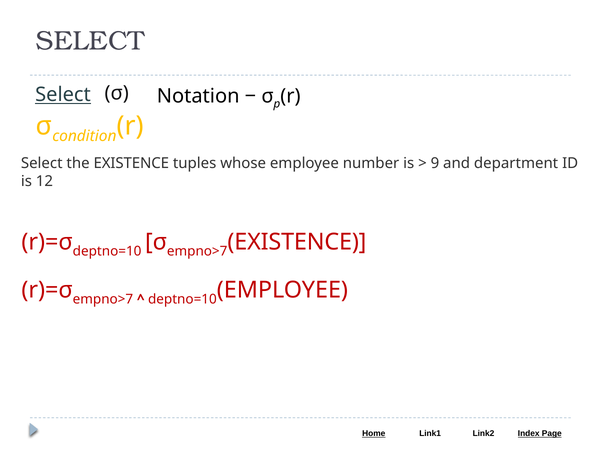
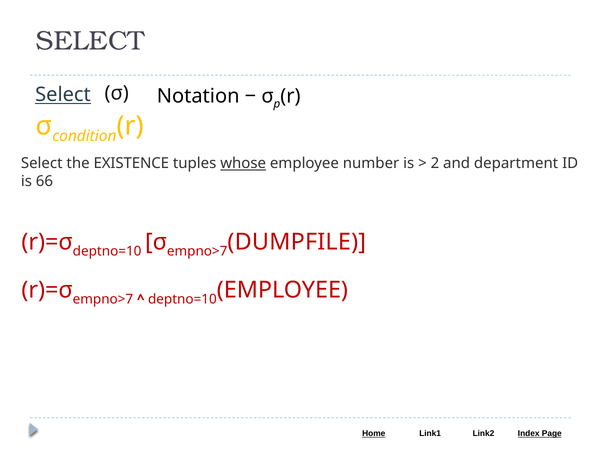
whose underline: none -> present
9: 9 -> 2
12: 12 -> 66
EXISTENCE at (297, 242): EXISTENCE -> DUMPFILE
